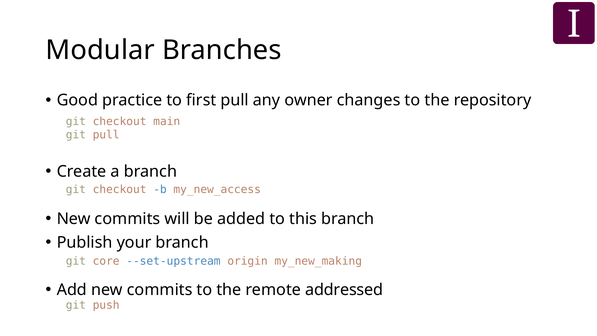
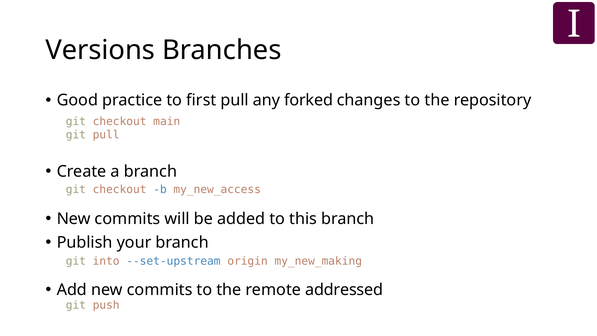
Modular: Modular -> Versions
owner: owner -> forked
core: core -> into
